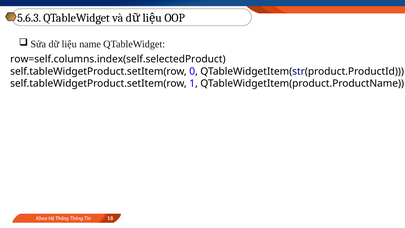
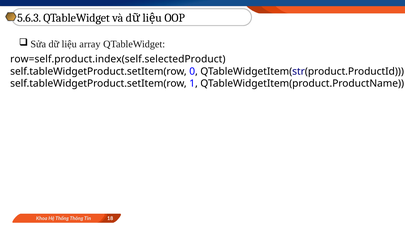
name: name -> array
row=self.columns.index(self.selectedProduct: row=self.columns.index(self.selectedProduct -> row=self.product.index(self.selectedProduct
